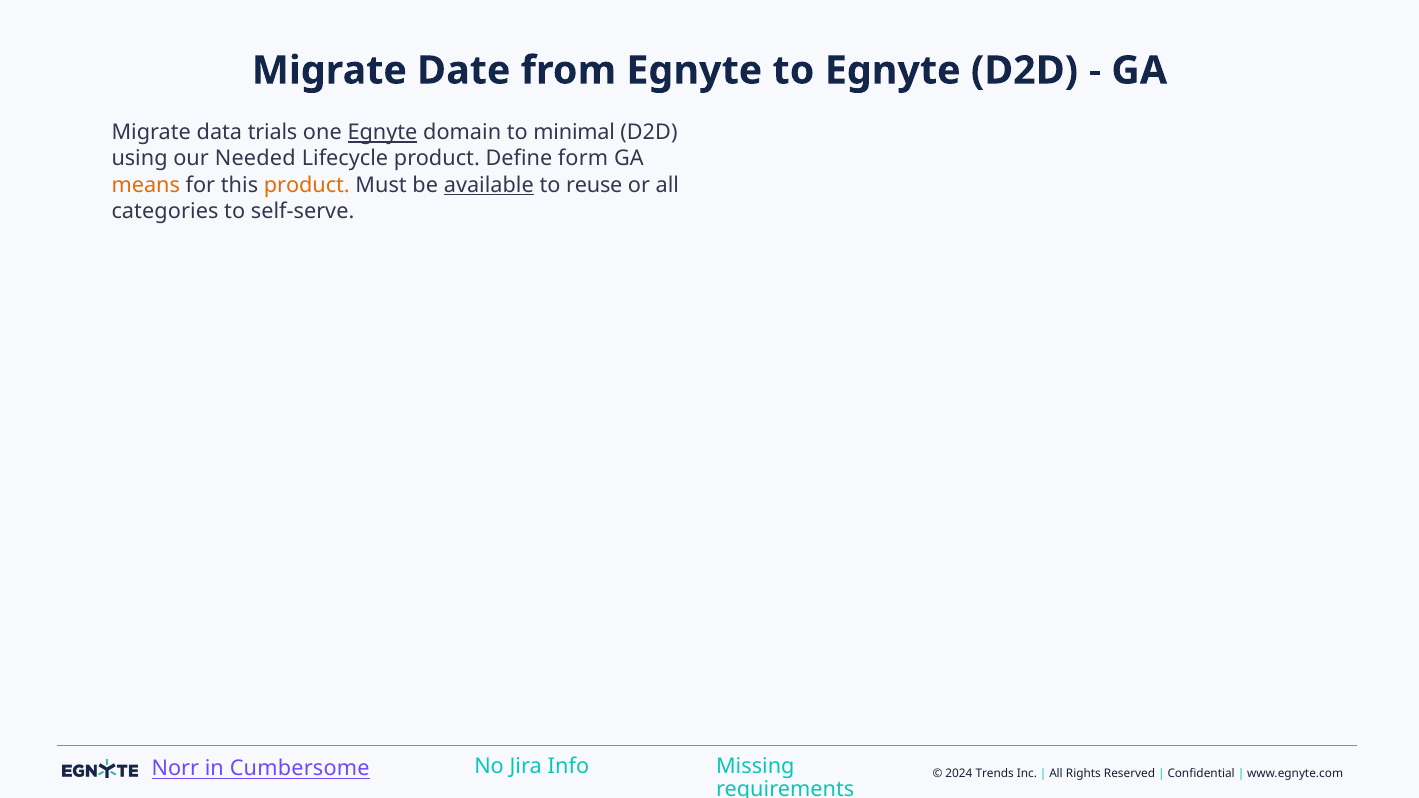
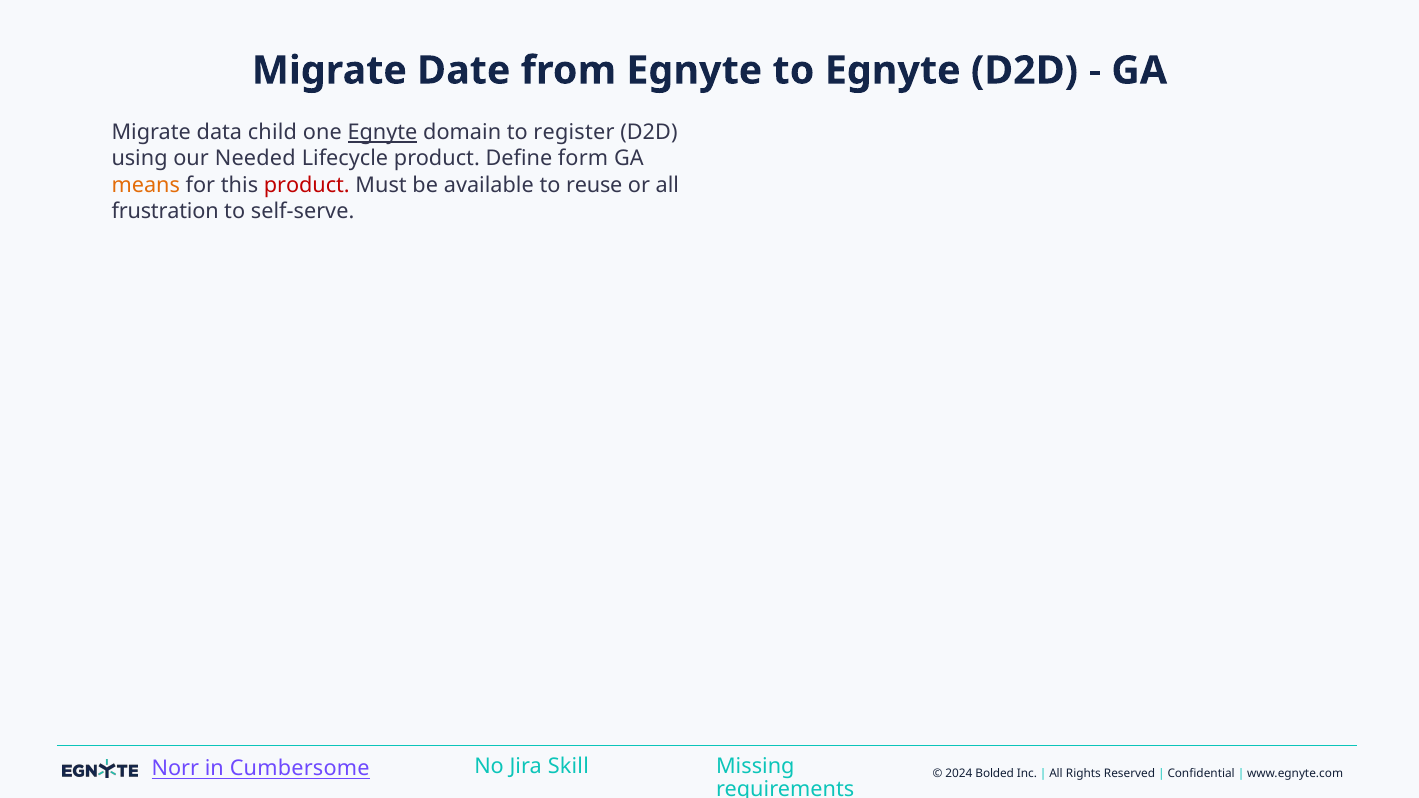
trials: trials -> child
minimal: minimal -> register
product at (307, 185) colour: orange -> red
available underline: present -> none
categories: categories -> frustration
Info: Info -> Skill
Trends: Trends -> Bolded
